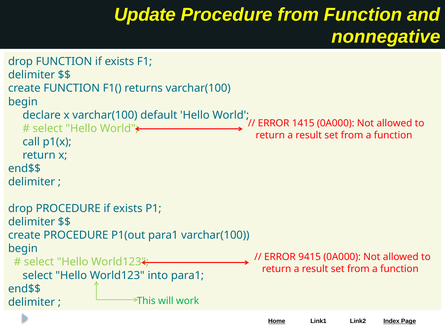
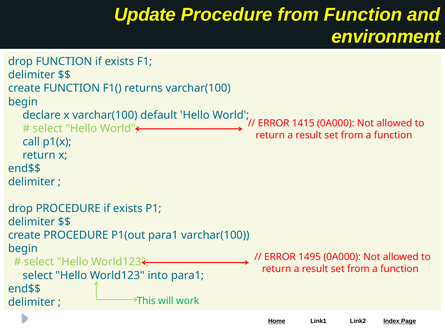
nonnegative: nonnegative -> environment
9415: 9415 -> 1495
